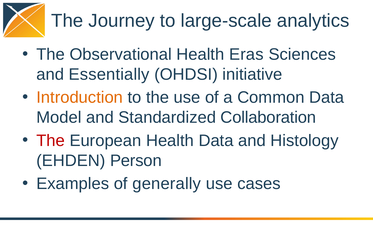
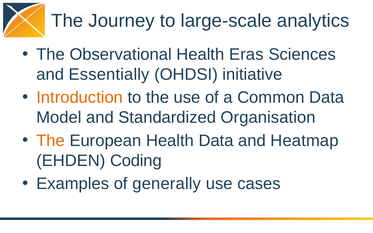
Collaboration: Collaboration -> Organisation
The at (51, 141) colour: red -> orange
Histology: Histology -> Heatmap
Person: Person -> Coding
